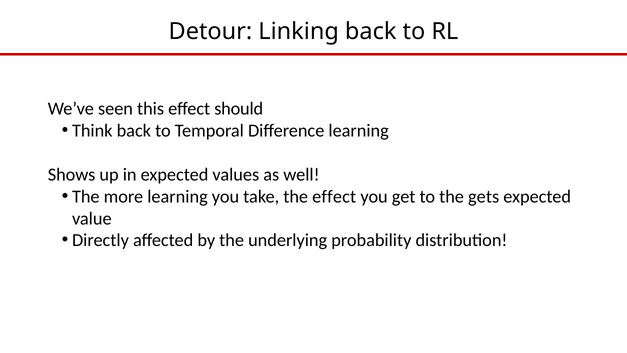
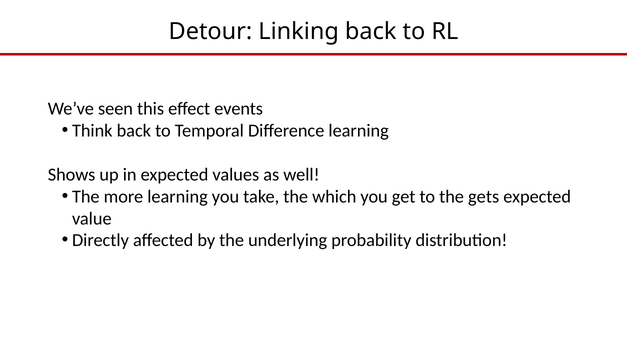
should: should -> events
the effect: effect -> which
